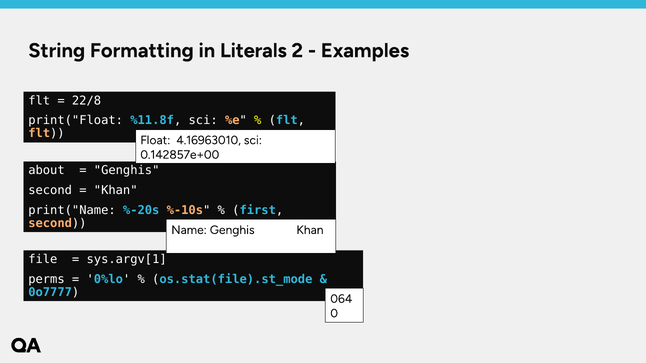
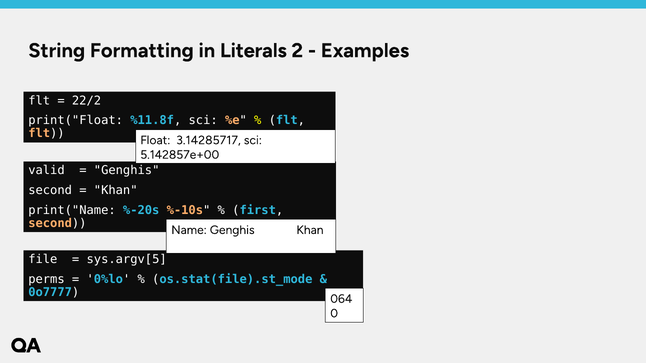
22/8: 22/8 -> 22/2
4.16963010: 4.16963010 -> 3.14285717
0.142857e+00: 0.142857e+00 -> 5.142857e+00
about: about -> valid
sys.argv[1: sys.argv[1 -> sys.argv[5
